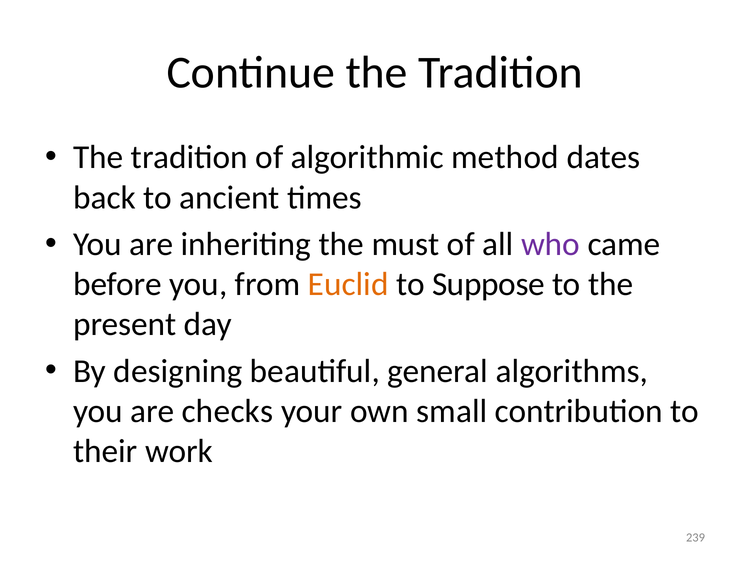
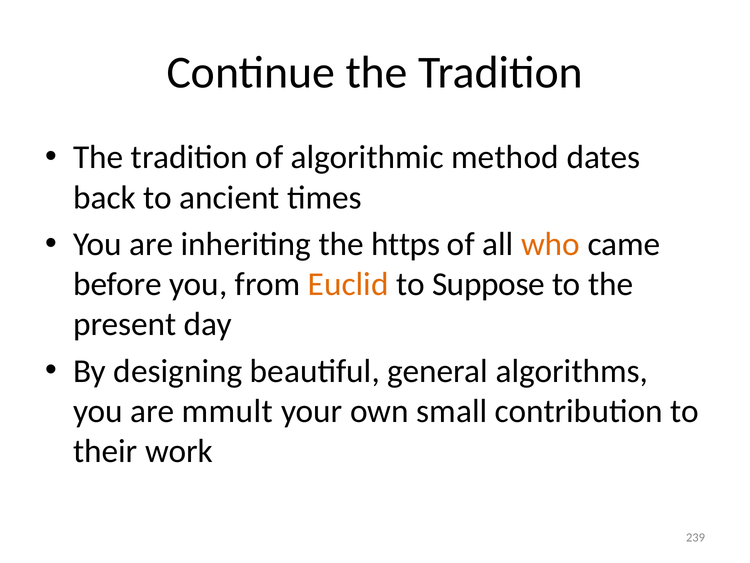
must: must -> https
who colour: purple -> orange
checks: checks -> mmult
